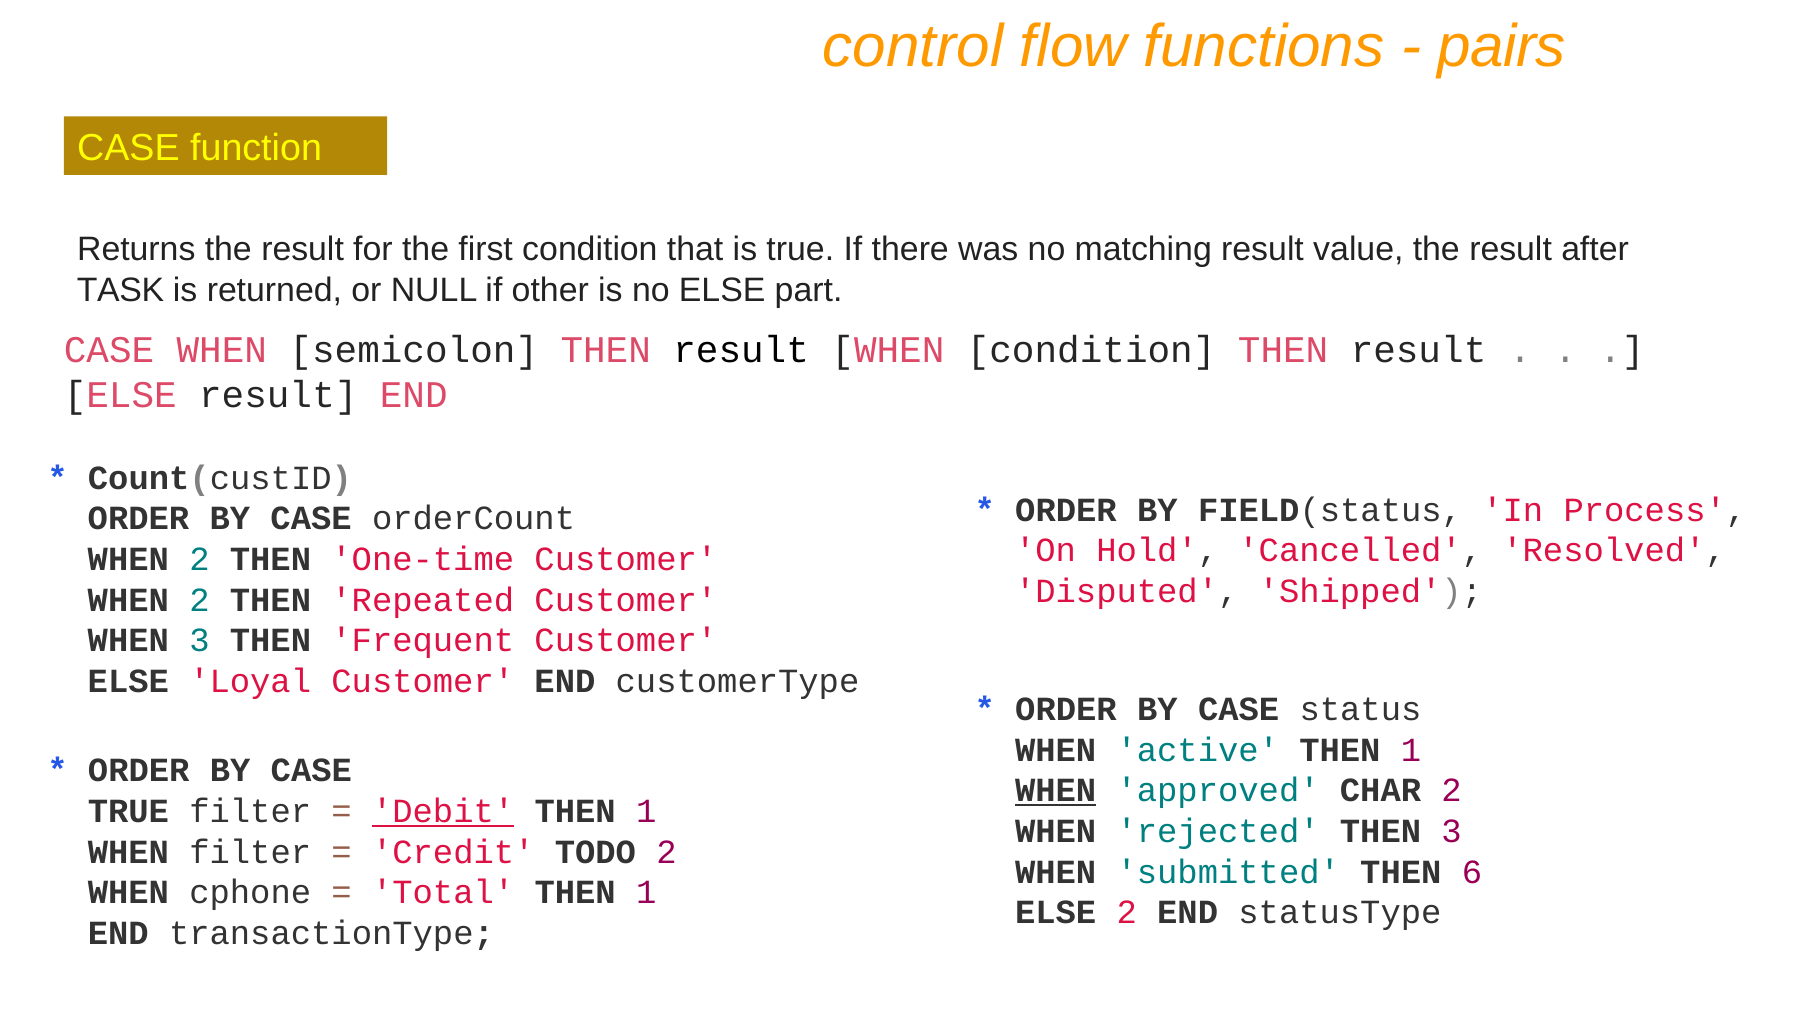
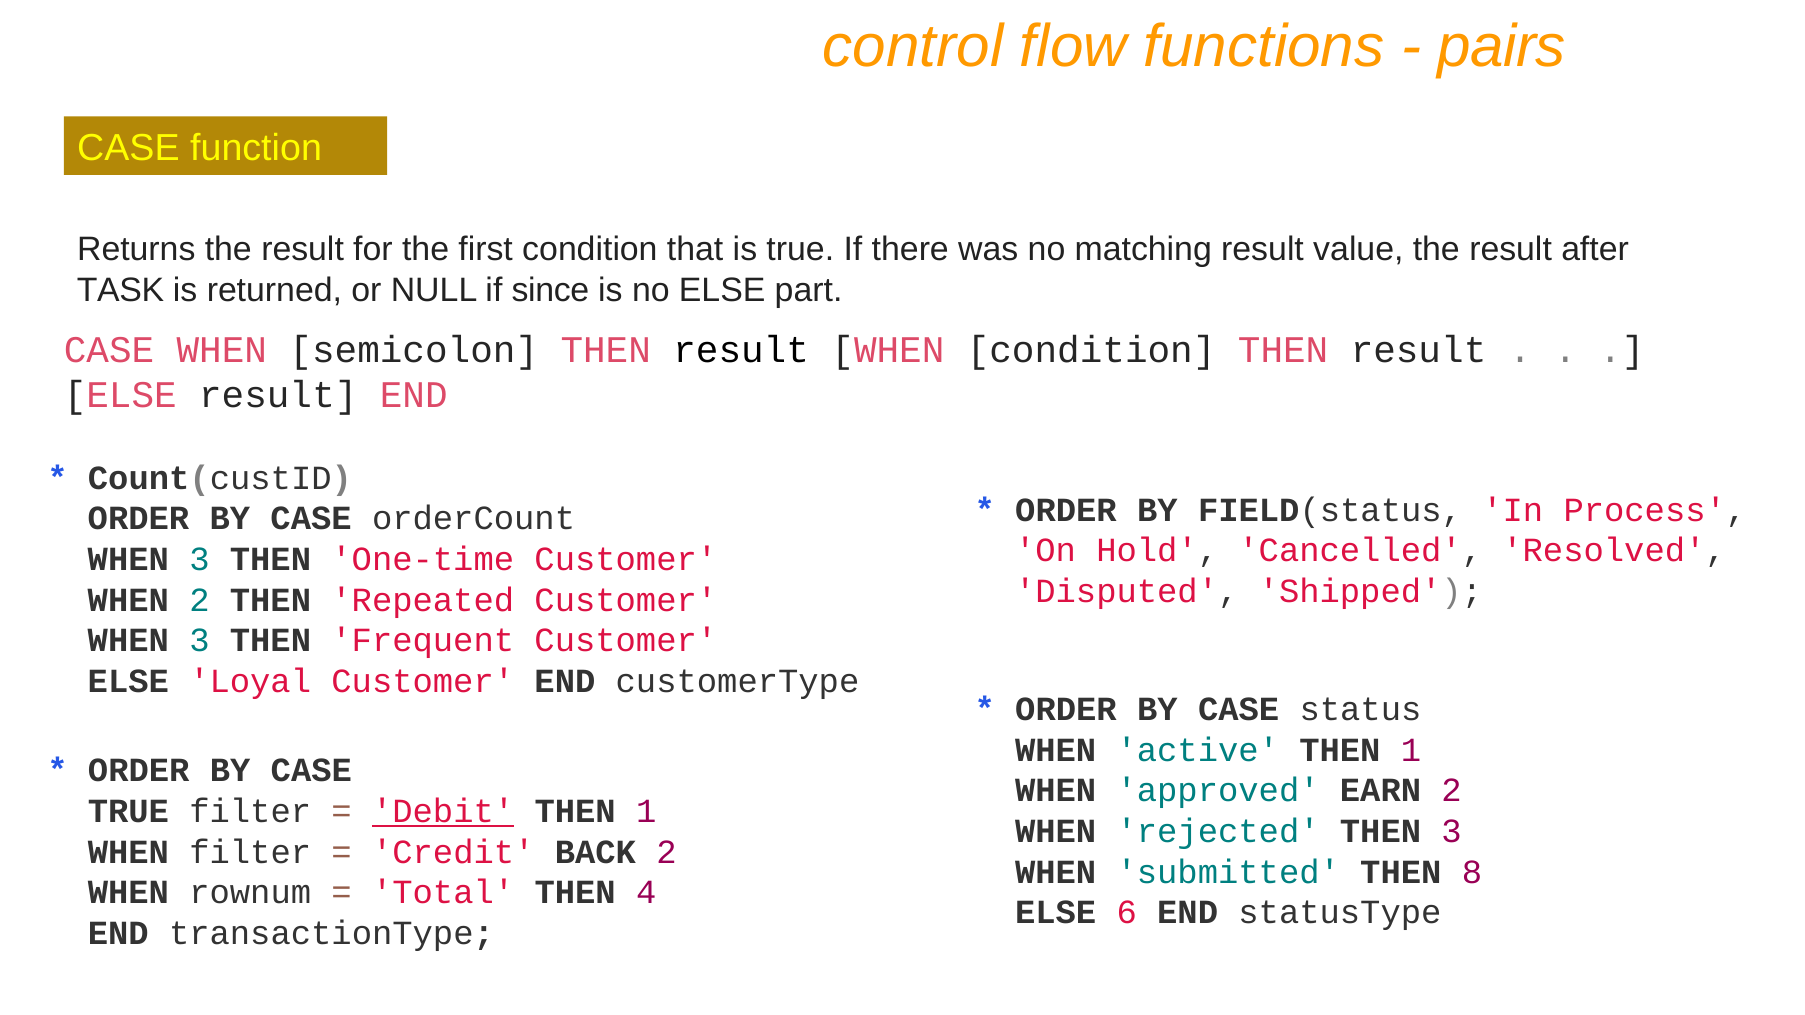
other: other -> since
2 at (199, 559): 2 -> 3
WHEN at (1056, 791) underline: present -> none
CHAR: CHAR -> EARN
TODO: TODO -> BACK
6: 6 -> 8
cphone: cphone -> rownum
Total THEN 1: 1 -> 4
ELSE 2: 2 -> 6
